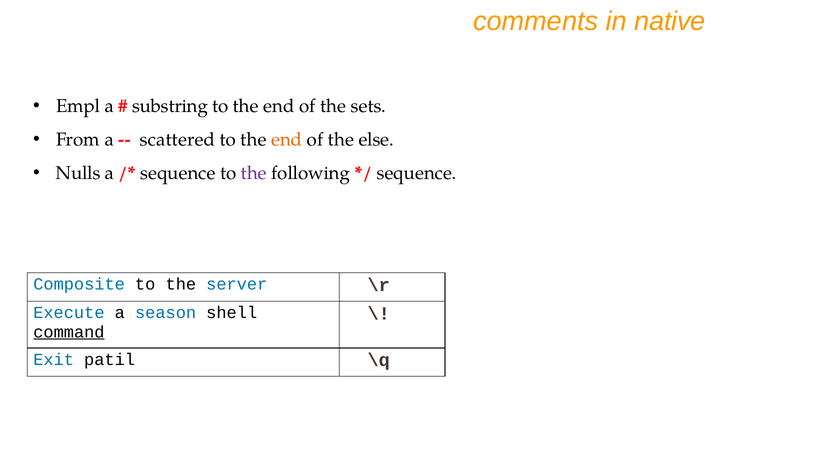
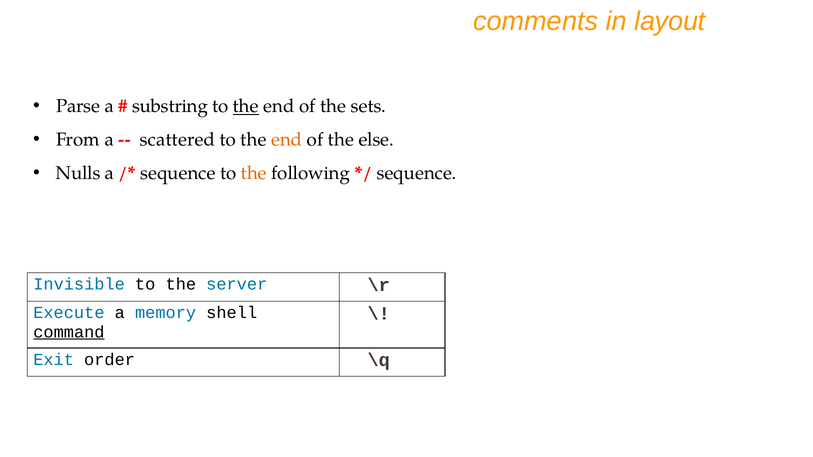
native: native -> layout
Empl: Empl -> Parse
the at (246, 106) underline: none -> present
the at (254, 173) colour: purple -> orange
Composite: Composite -> Invisible
season: season -> memory
patil: patil -> order
